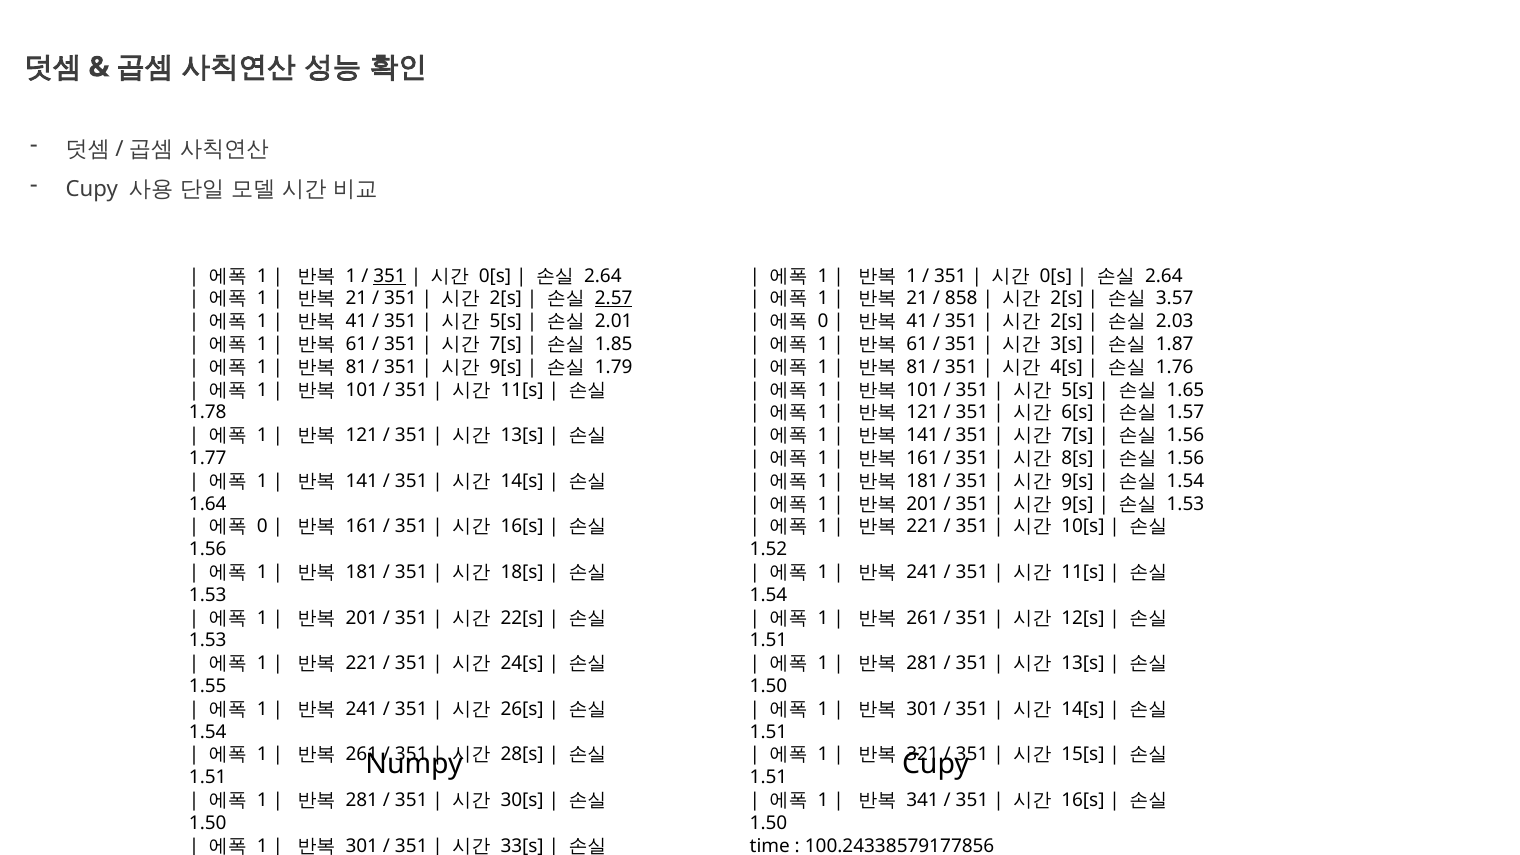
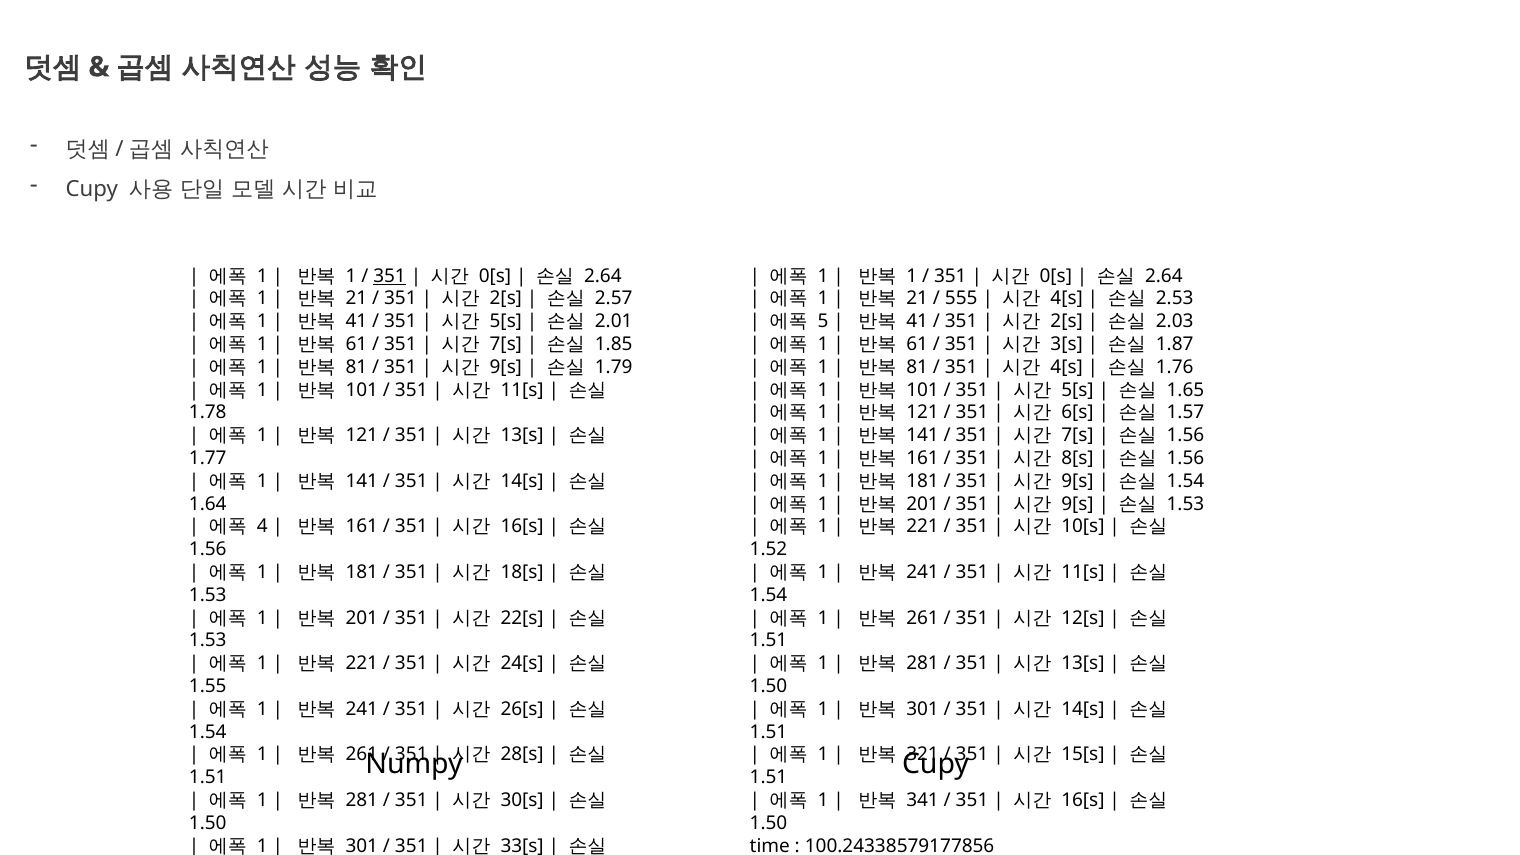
2.57 underline: present -> none
858: 858 -> 555
2[s at (1067, 299): 2[s -> 4[s
3.57: 3.57 -> 2.53
0 at (823, 322): 0 -> 5
0 at (262, 527): 0 -> 4
